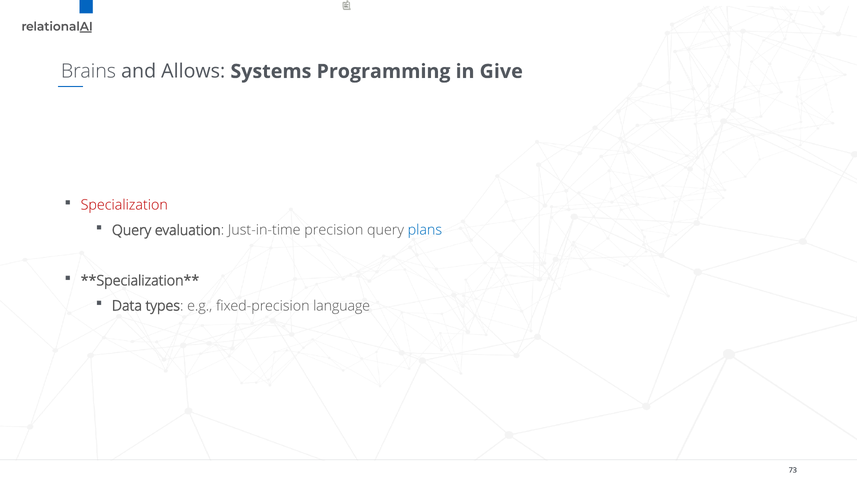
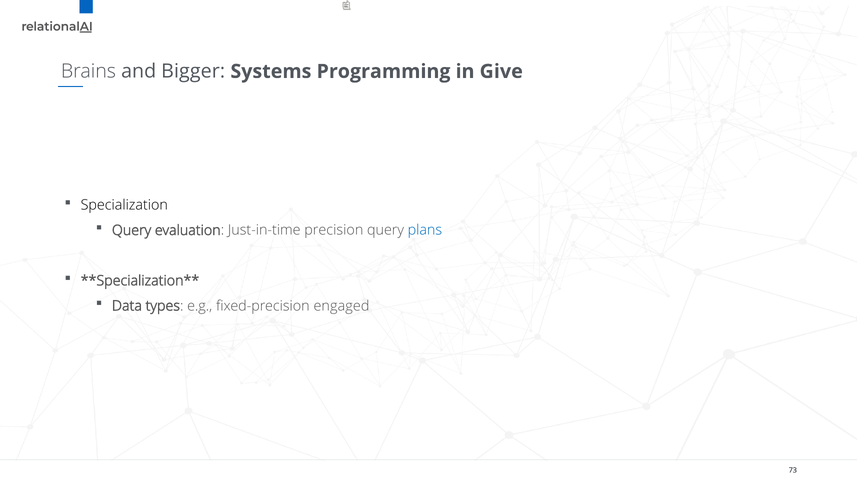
Allows: Allows -> Bigger
Specialization colour: red -> black
language: language -> engaged
